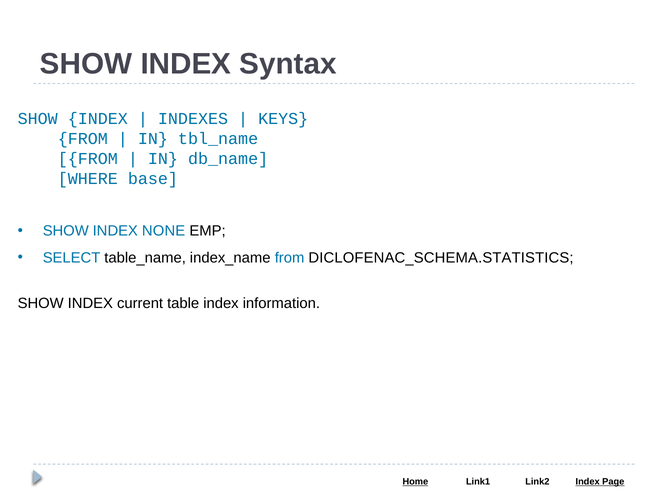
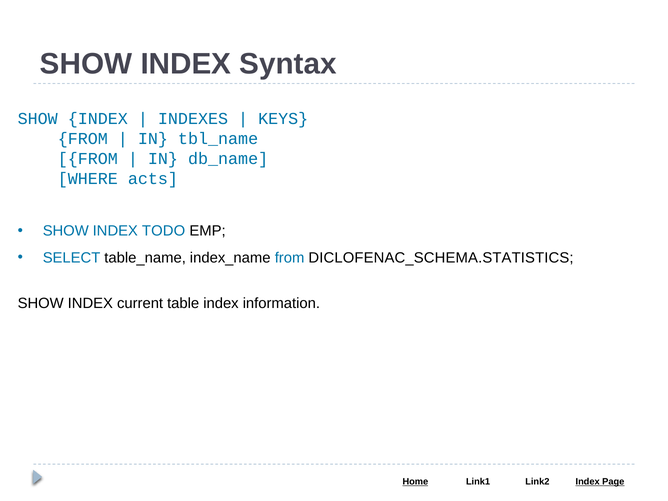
base: base -> acts
NONE: NONE -> TODO
